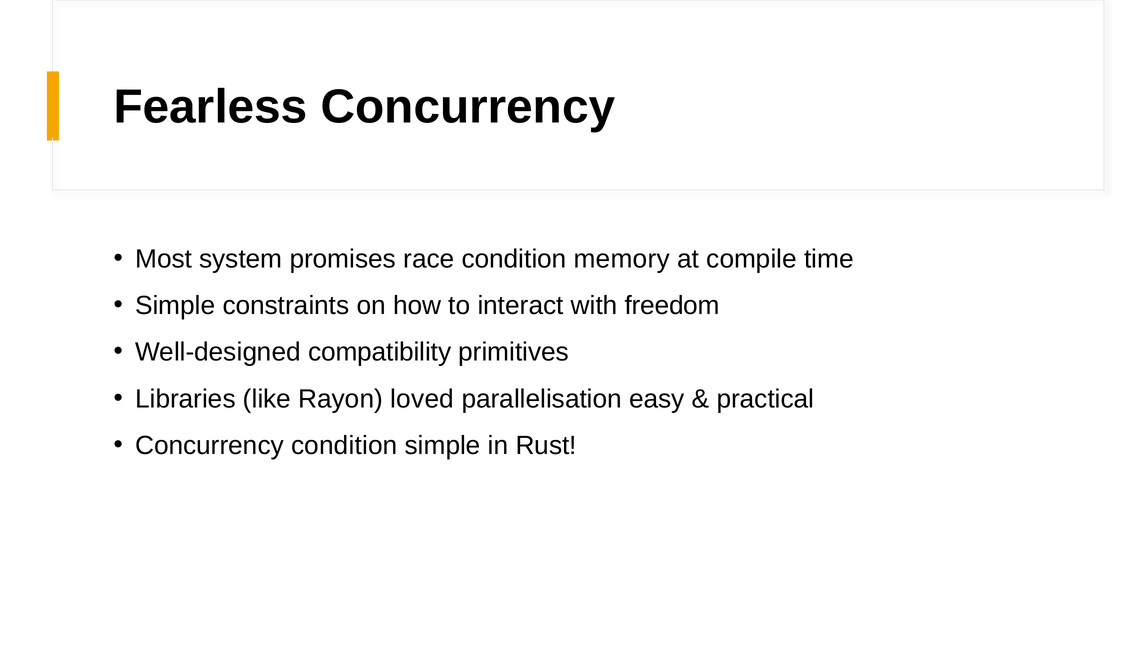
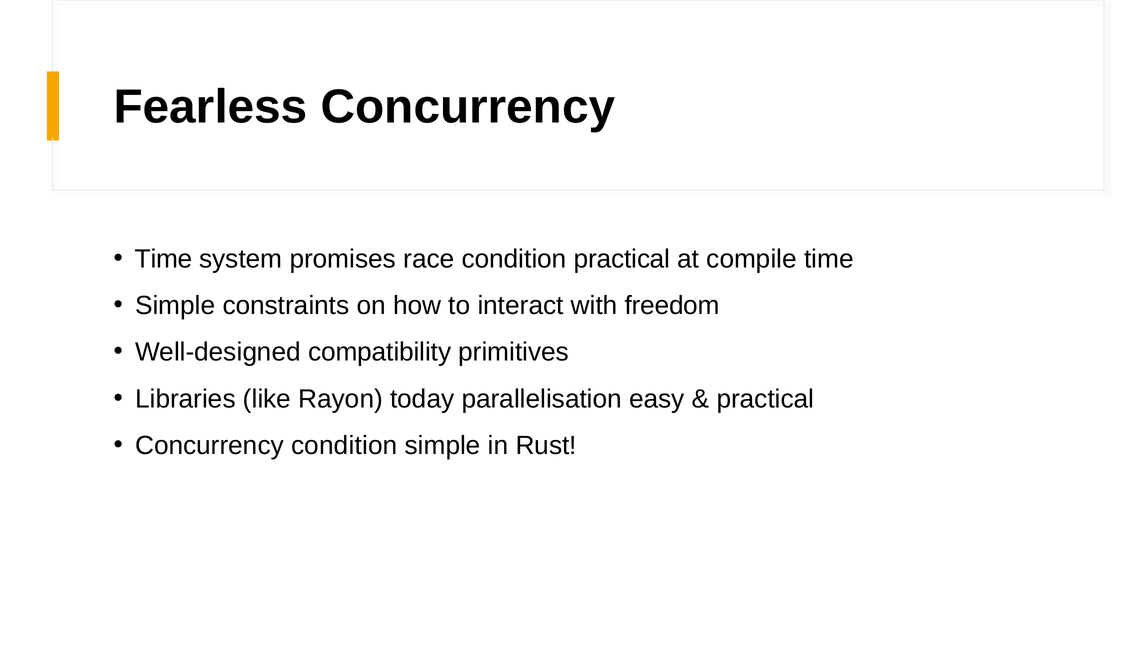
Most at (164, 259): Most -> Time
condition memory: memory -> practical
loved: loved -> today
